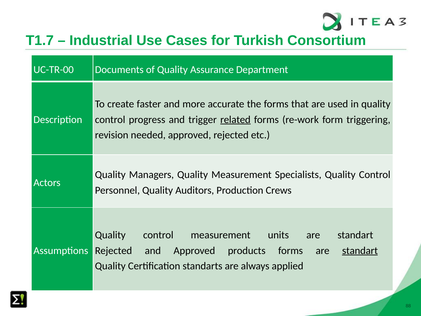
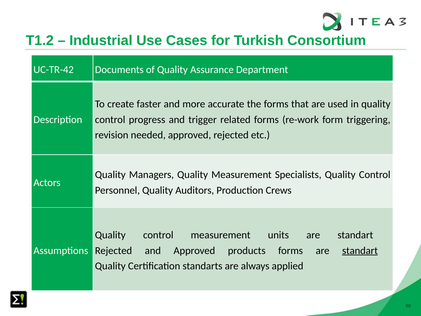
T1.7: T1.7 -> T1.2
UC-TR-00: UC-TR-00 -> UC-TR-42
related underline: present -> none
